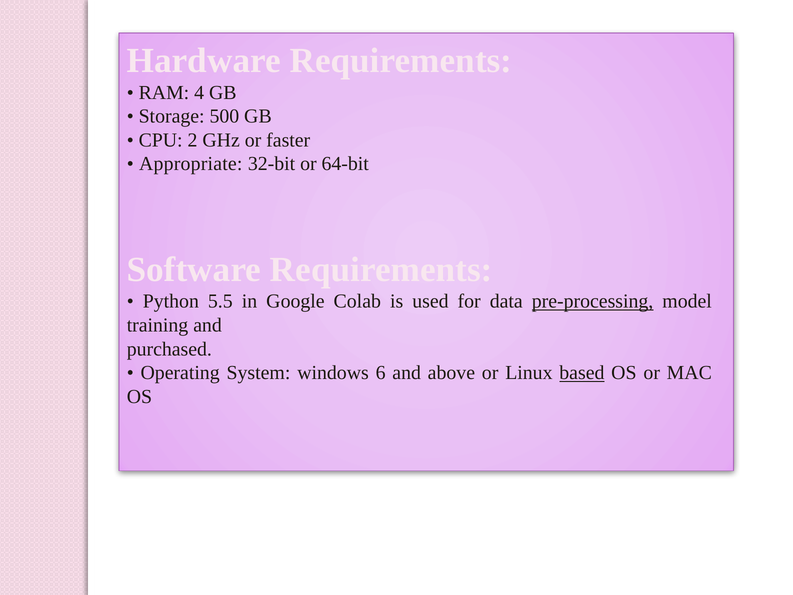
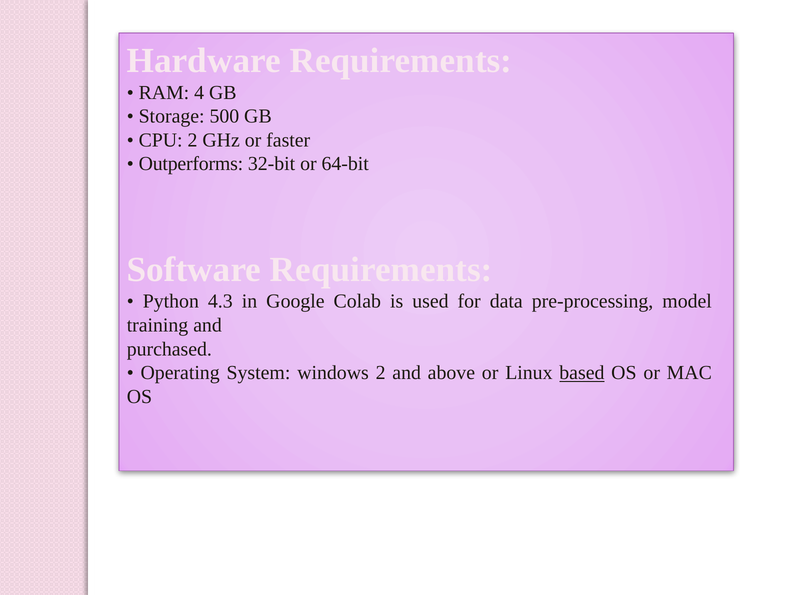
Appropriate: Appropriate -> Outperforms
5.5: 5.5 -> 4.3
pre-processing underline: present -> none
windows 6: 6 -> 2
